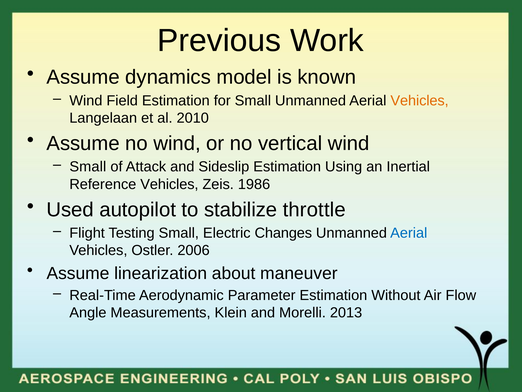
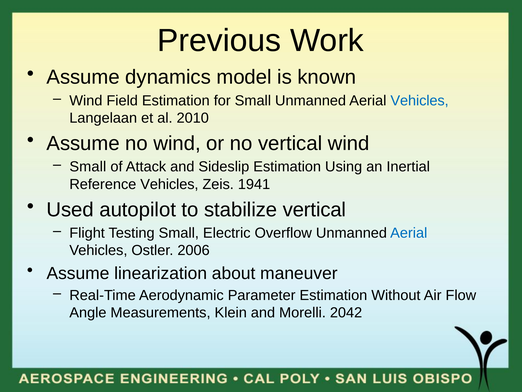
Vehicles at (420, 100) colour: orange -> blue
1986: 1986 -> 1941
stabilize throttle: throttle -> vertical
Changes: Changes -> Overflow
2013: 2013 -> 2042
